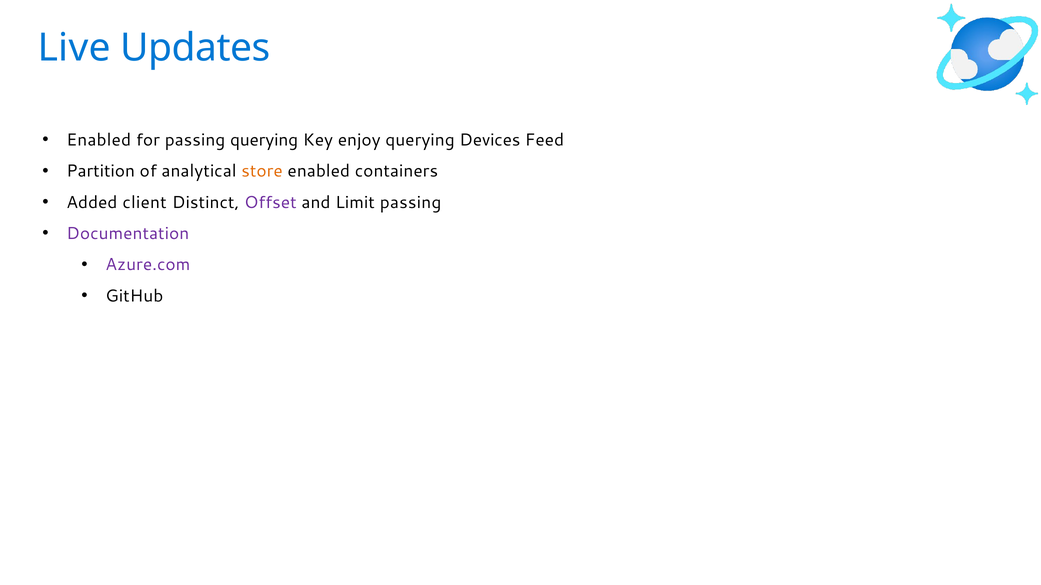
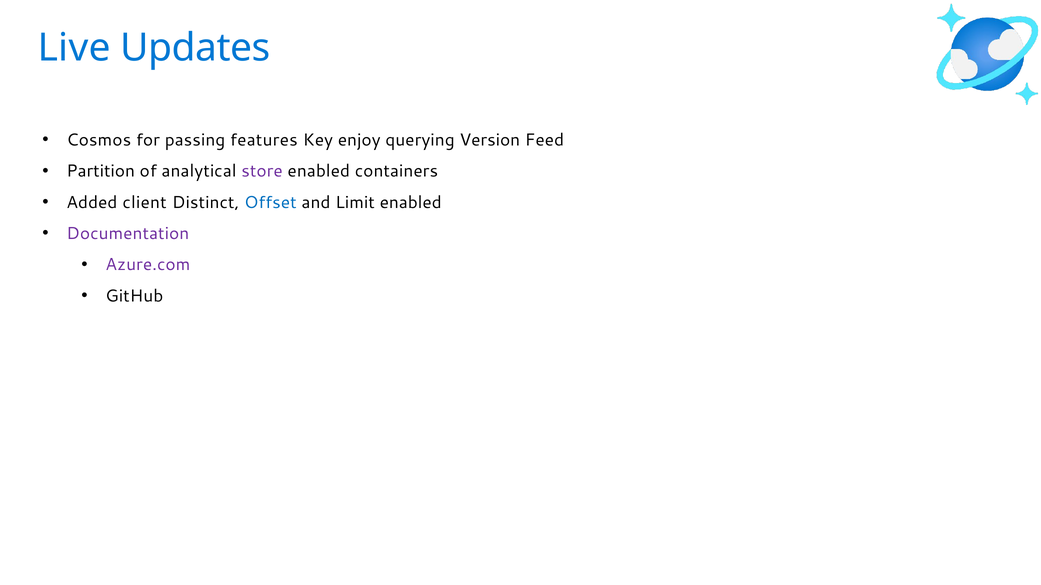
Enabled at (99, 140): Enabled -> Cosmos
passing querying: querying -> features
Devices: Devices -> Version
store colour: orange -> purple
Offset colour: purple -> blue
Limit passing: passing -> enabled
